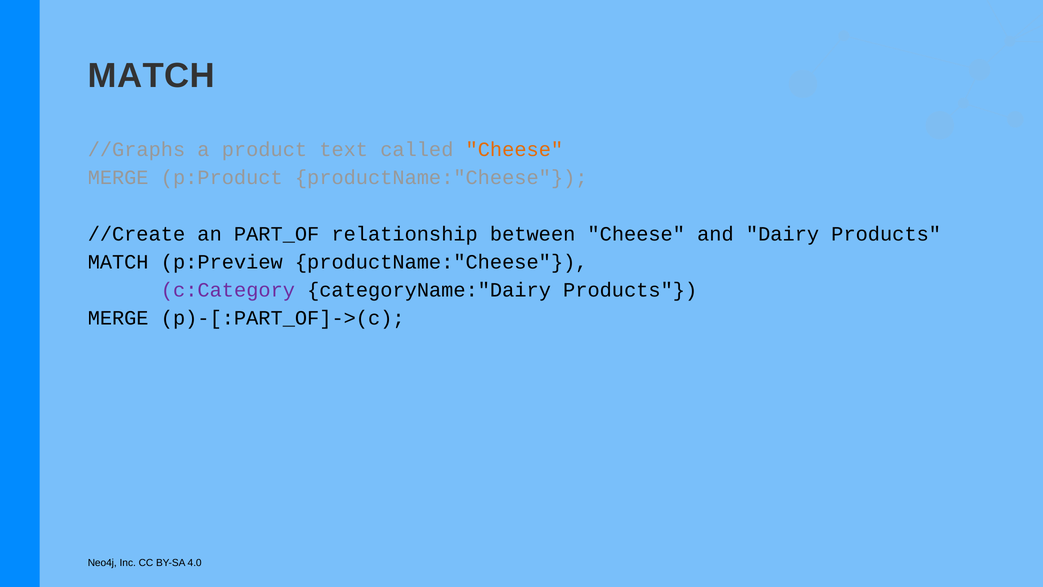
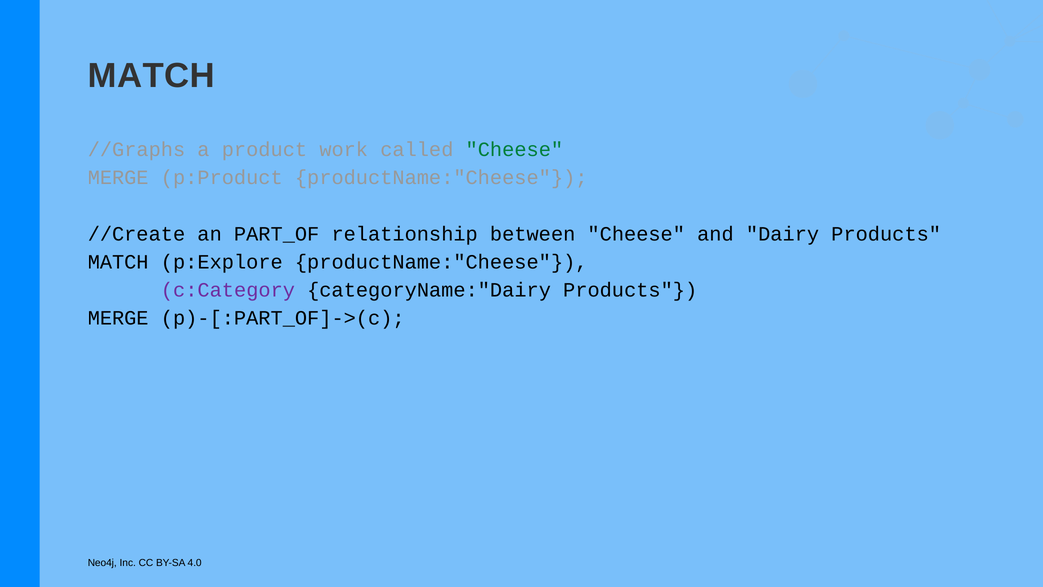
text: text -> work
Cheese at (514, 150) colour: orange -> green
p:Preview: p:Preview -> p:Explore
